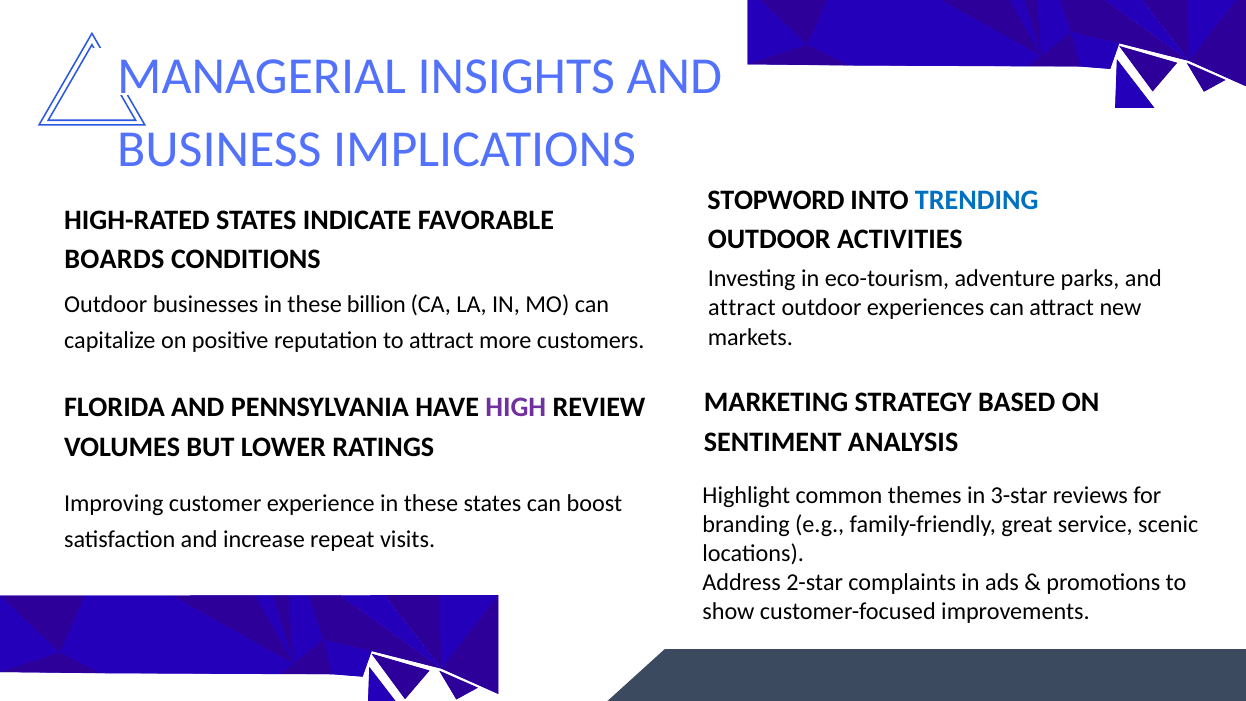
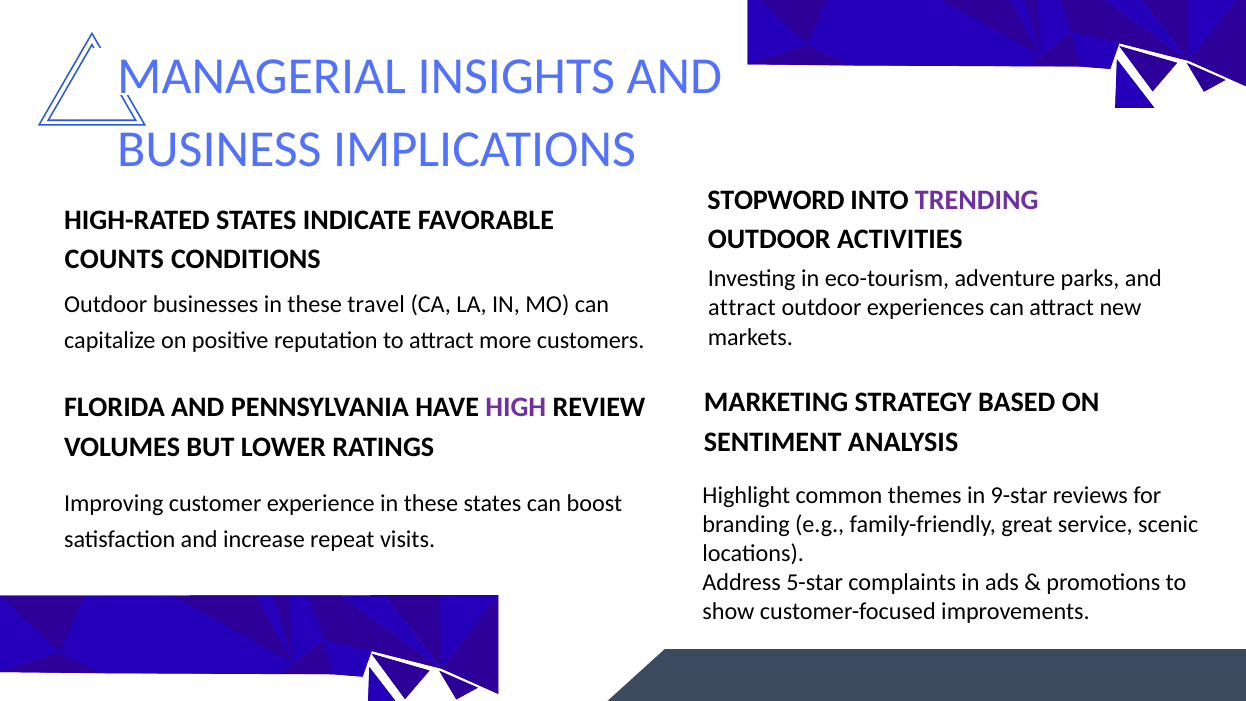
TRENDING colour: blue -> purple
BOARDS: BOARDS -> COUNTS
billion: billion -> travel
3-star: 3-star -> 9-star
2-star: 2-star -> 5-star
